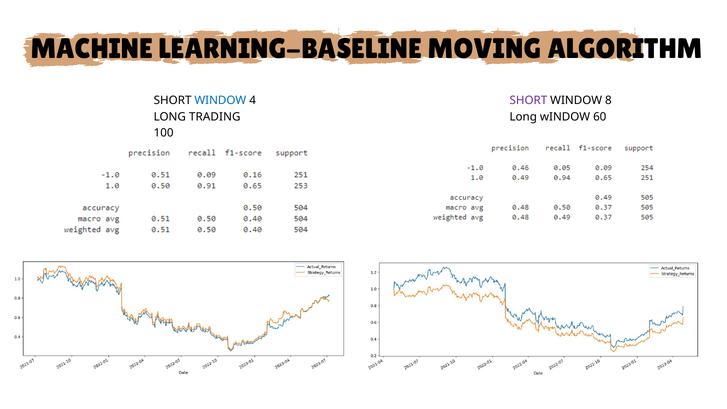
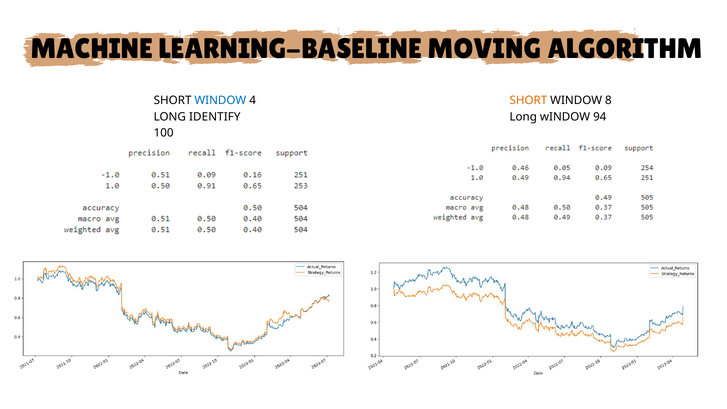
SHORT at (528, 101) colour: purple -> orange
TRADING: TRADING -> IDENTIFY
60: 60 -> 94
